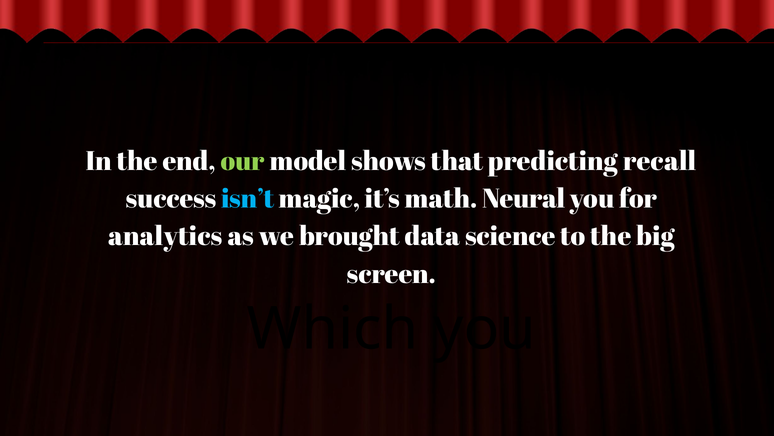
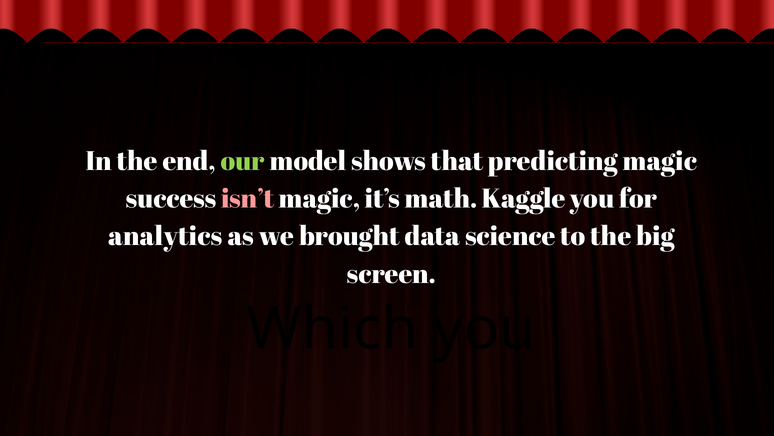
predicting recall: recall -> magic
isn’t colour: light blue -> pink
Neural: Neural -> Kaggle
